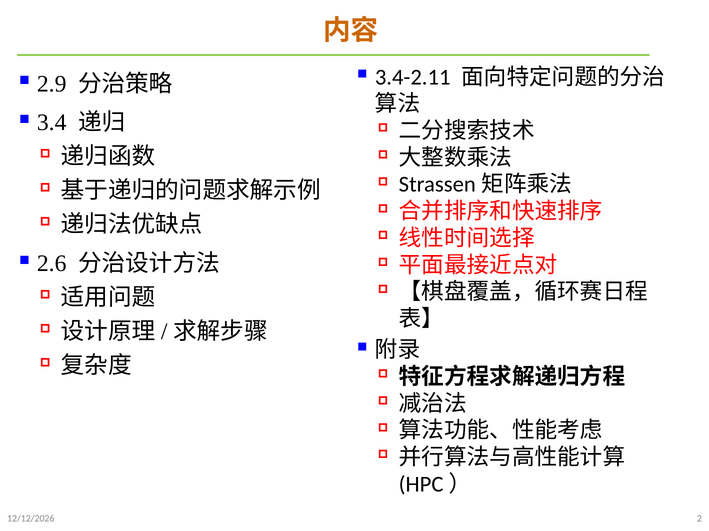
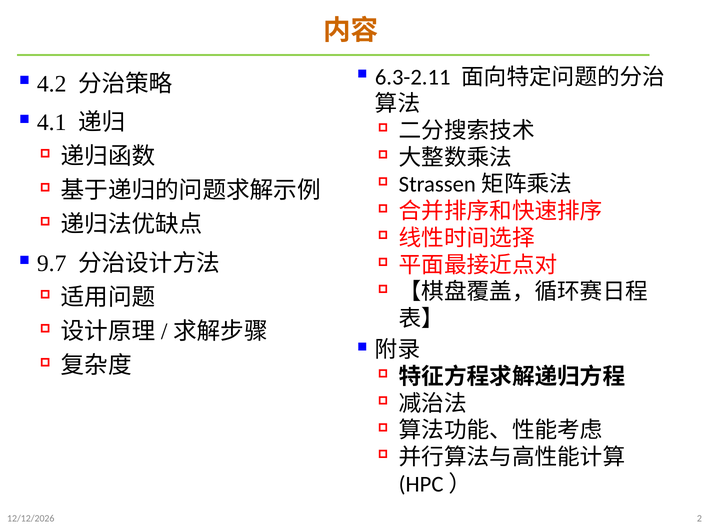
3.4-2.11: 3.4-2.11 -> 6.3-2.11
2.9: 2.9 -> 4.2
3.4: 3.4 -> 4.1
2.6: 2.6 -> 9.7
